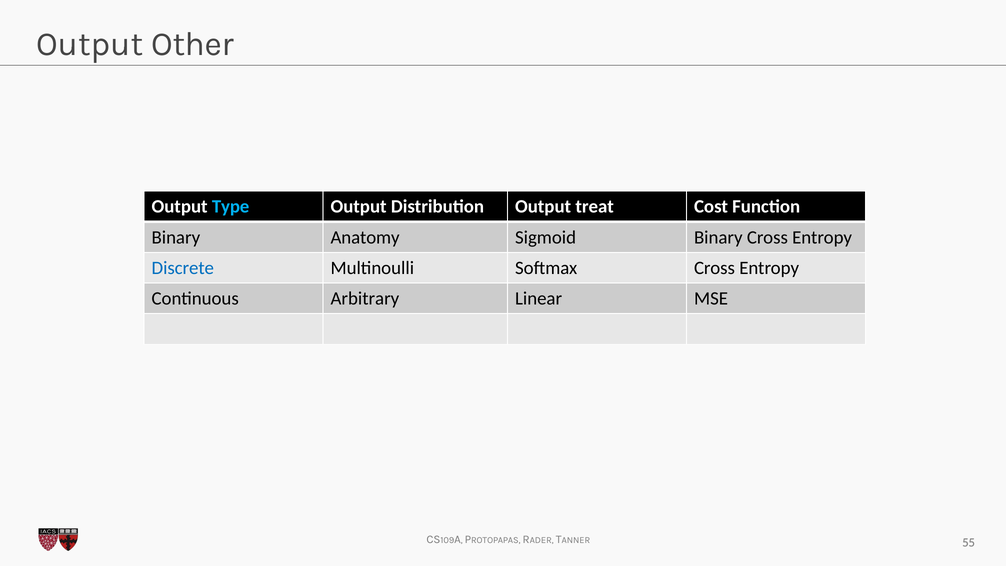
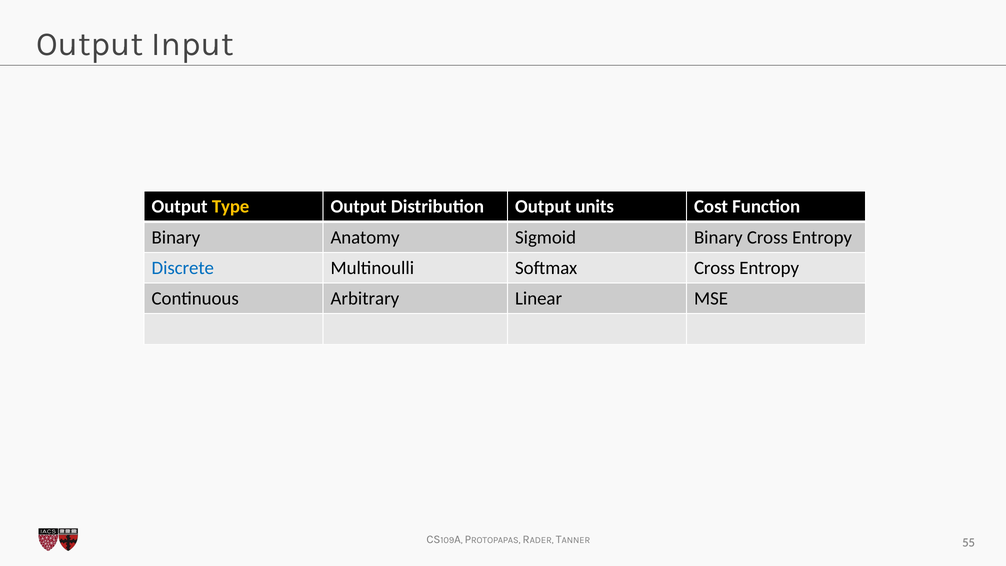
Other: Other -> Input
Type colour: light blue -> yellow
treat: treat -> units
